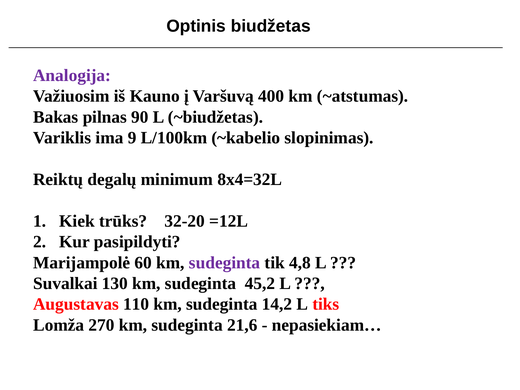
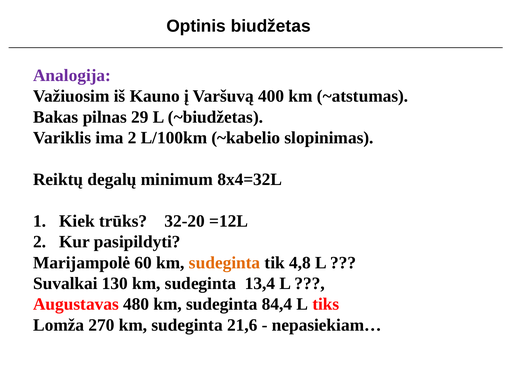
90: 90 -> 29
ima 9: 9 -> 2
sudeginta at (225, 263) colour: purple -> orange
45,2: 45,2 -> 13,4
110: 110 -> 480
14,2: 14,2 -> 84,4
